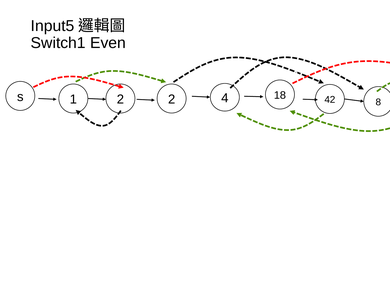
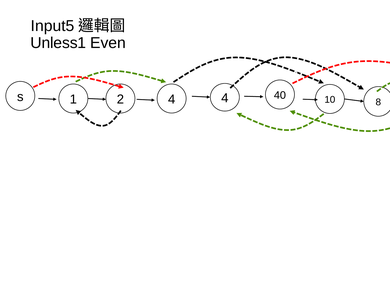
Switch1: Switch1 -> Unless1
42: 42 -> 10
2 2: 2 -> 4
18: 18 -> 40
